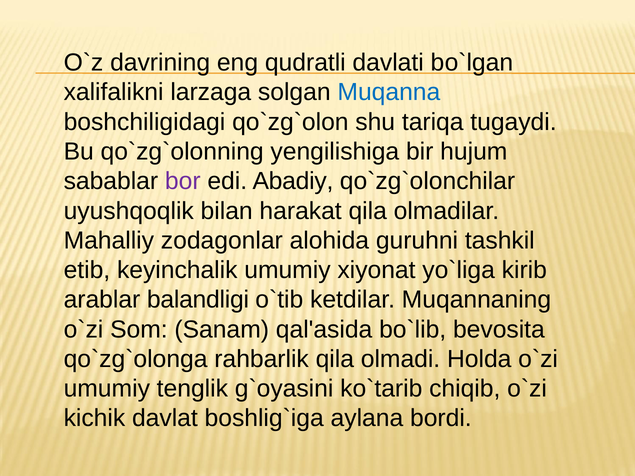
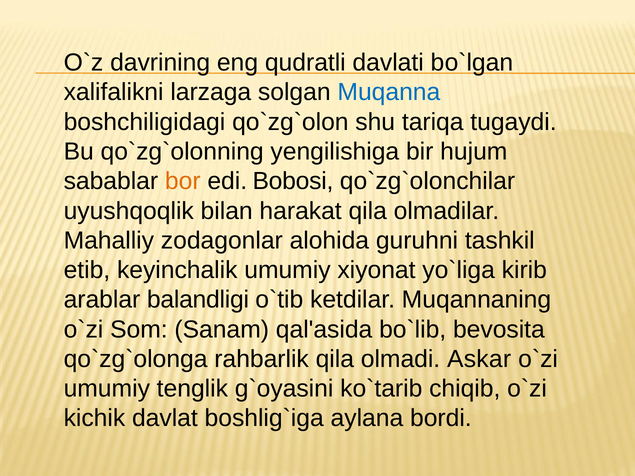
bor colour: purple -> orange
Abadiy: Abadiy -> Bobosi
Holda: Holda -> Askar
